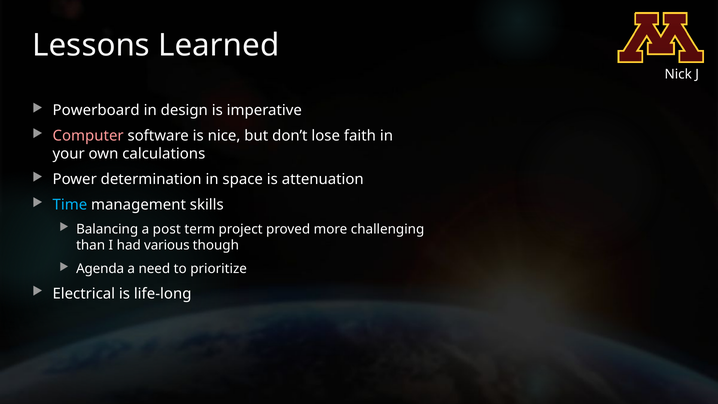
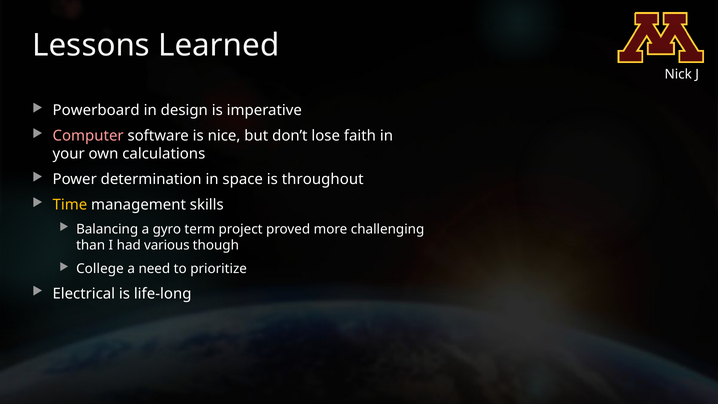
attenuation: attenuation -> throughout
Time colour: light blue -> yellow
post: post -> gyro
Agenda: Agenda -> College
